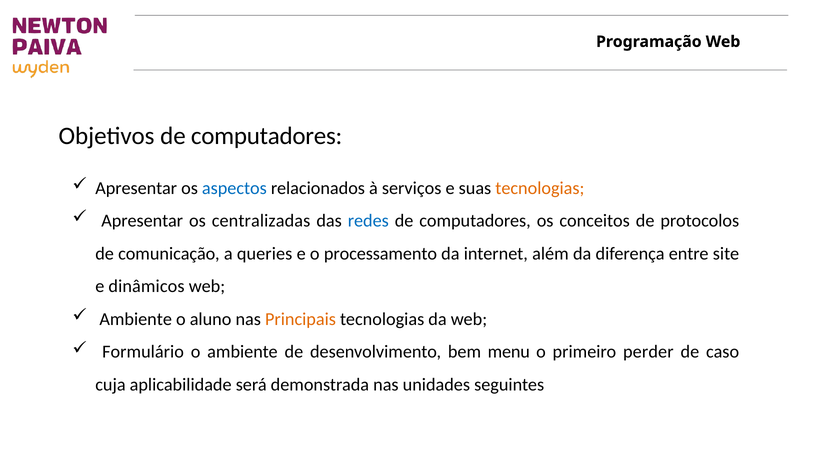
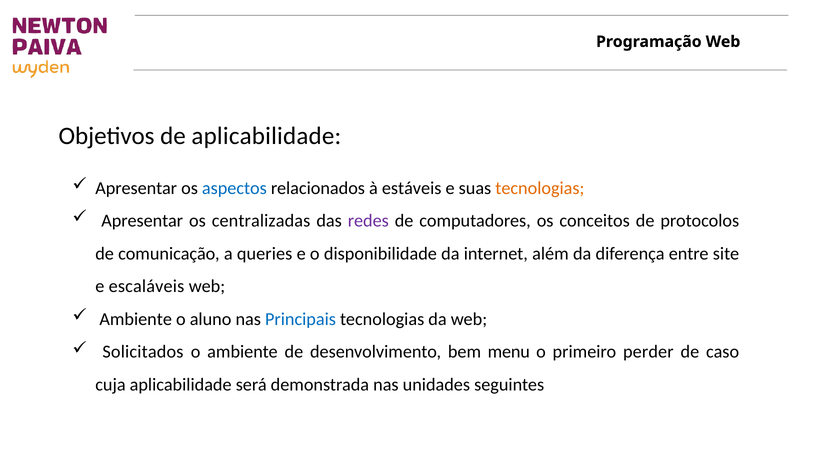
Objetivos de computadores: computadores -> aplicabilidade
serviços: serviços -> estáveis
redes colour: blue -> purple
processamento: processamento -> disponibilidade
dinâmicos: dinâmicos -> escaláveis
Principais colour: orange -> blue
Formulário: Formulário -> Solicitados
